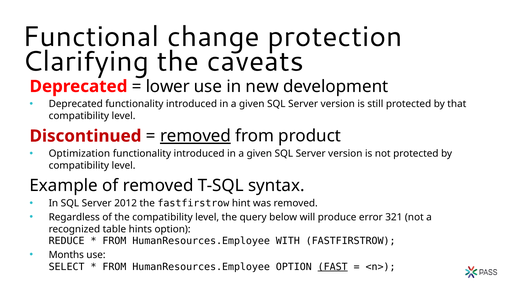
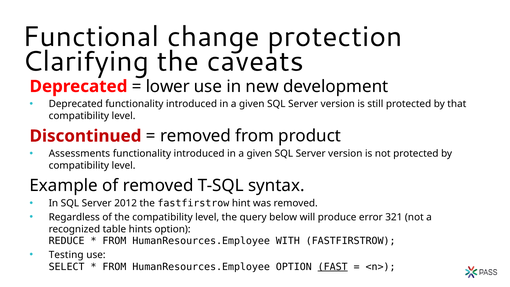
removed at (195, 136) underline: present -> none
Optimization: Optimization -> Assessments
Months: Months -> Testing
